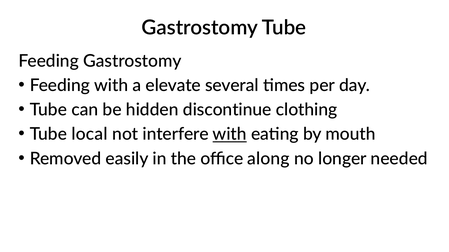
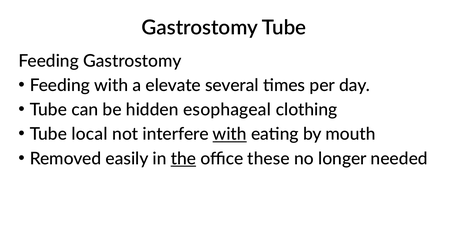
discontinue: discontinue -> esophageal
the underline: none -> present
along: along -> these
